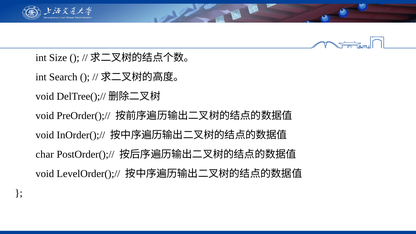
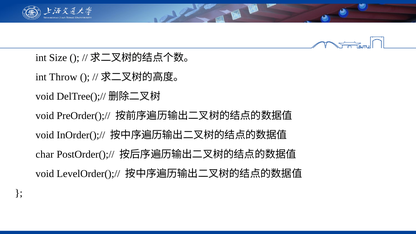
Search: Search -> Throw
